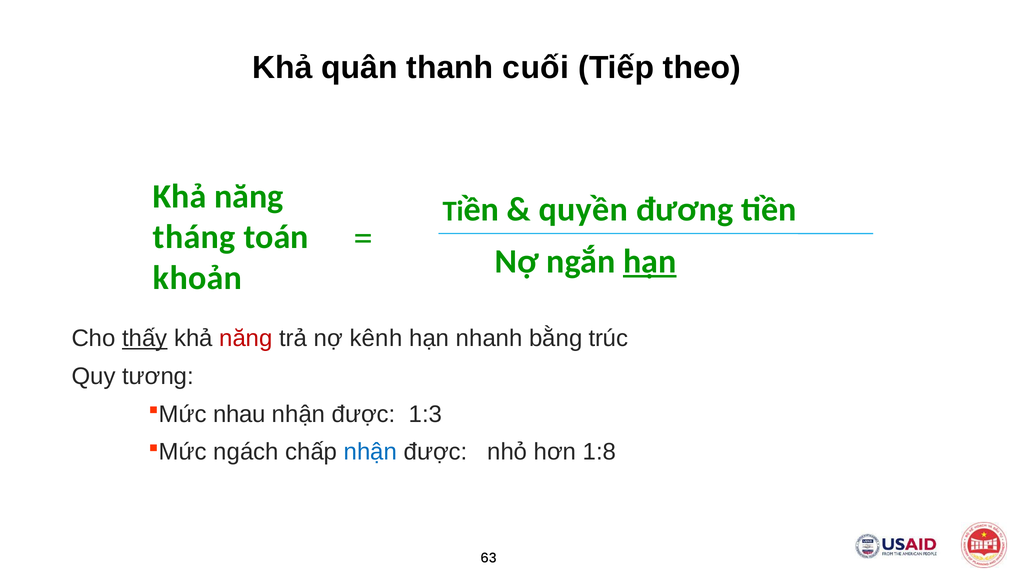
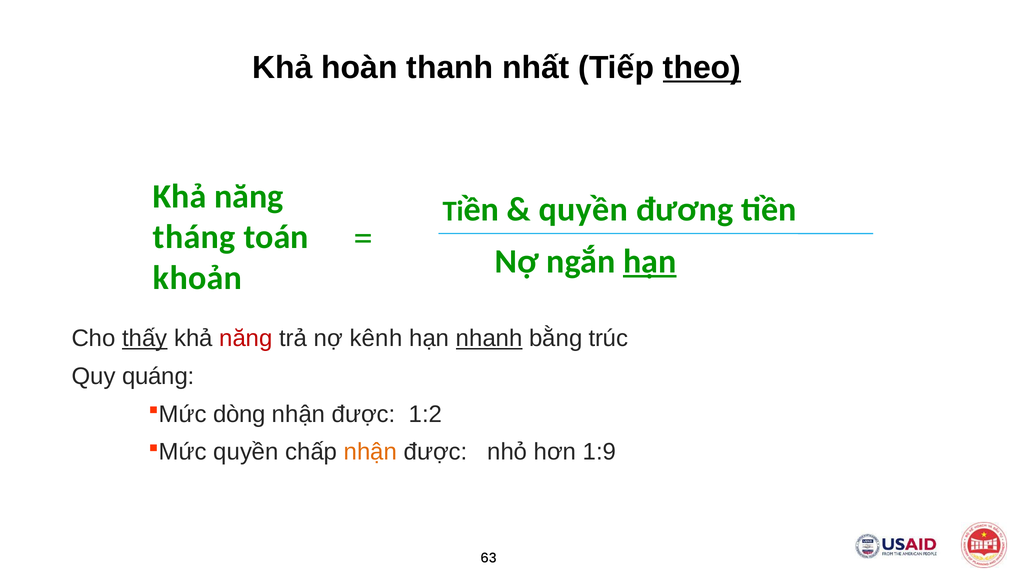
quân: quân -> hoàn
cuối: cuối -> nhất
theo underline: none -> present
nhanh underline: none -> present
tương: tương -> quáng
nhau: nhau -> dòng
1:3: 1:3 -> 1:2
ngách at (246, 452): ngách -> quyền
nhận at (370, 452) colour: blue -> orange
1:8: 1:8 -> 1:9
